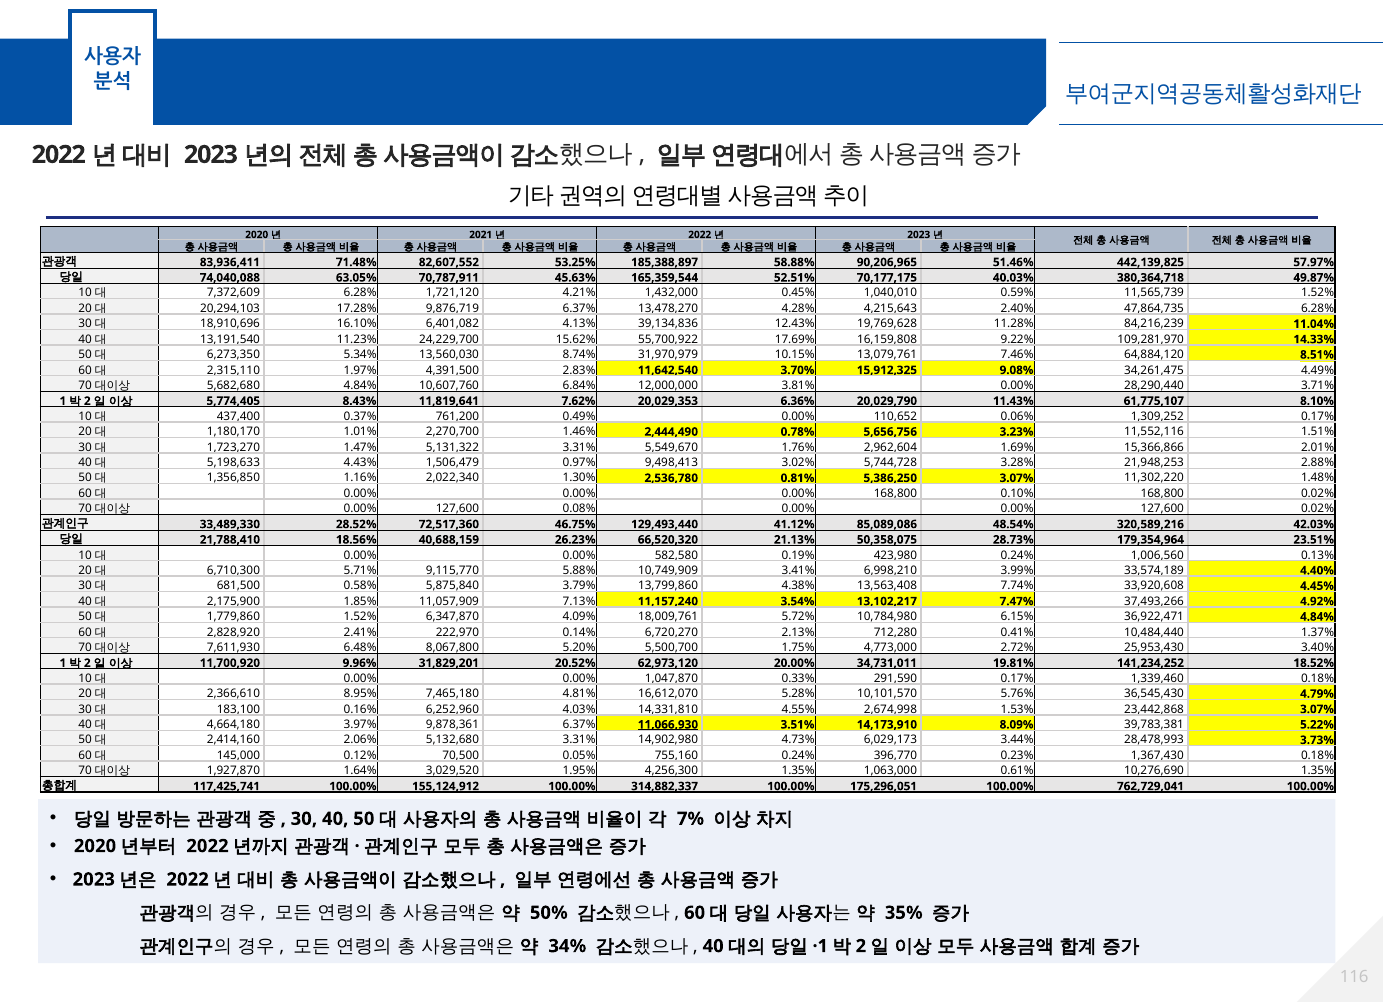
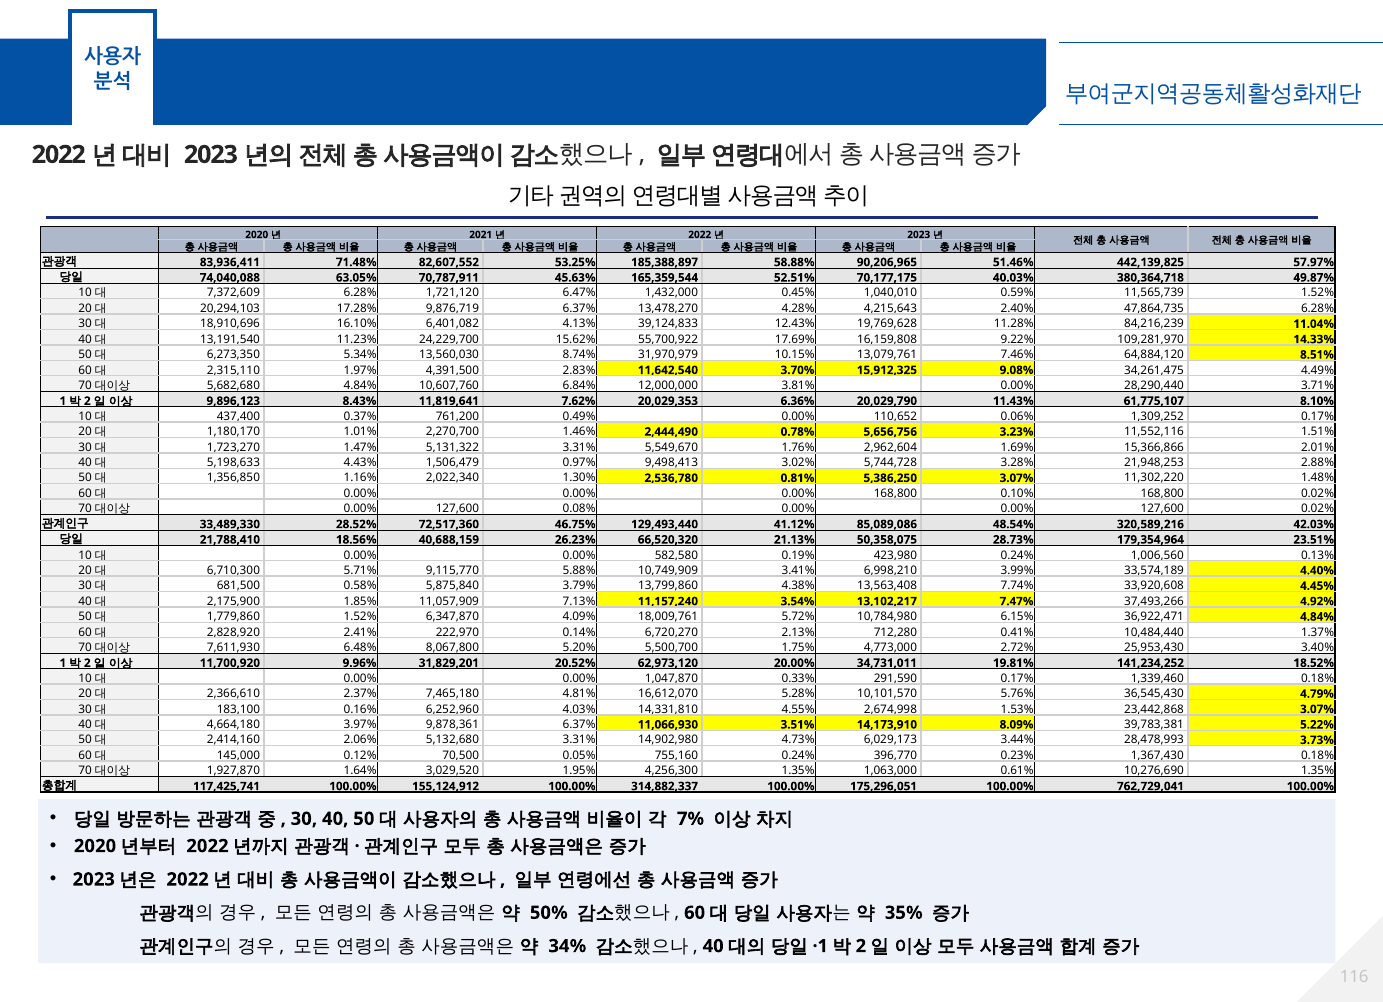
4.21%: 4.21% -> 6.47%
39,134,836: 39,134,836 -> 39,124,833
5,774,405: 5,774,405 -> 9,896,123
8.95%: 8.95% -> 2.37%
11,066,930 underline: present -> none
